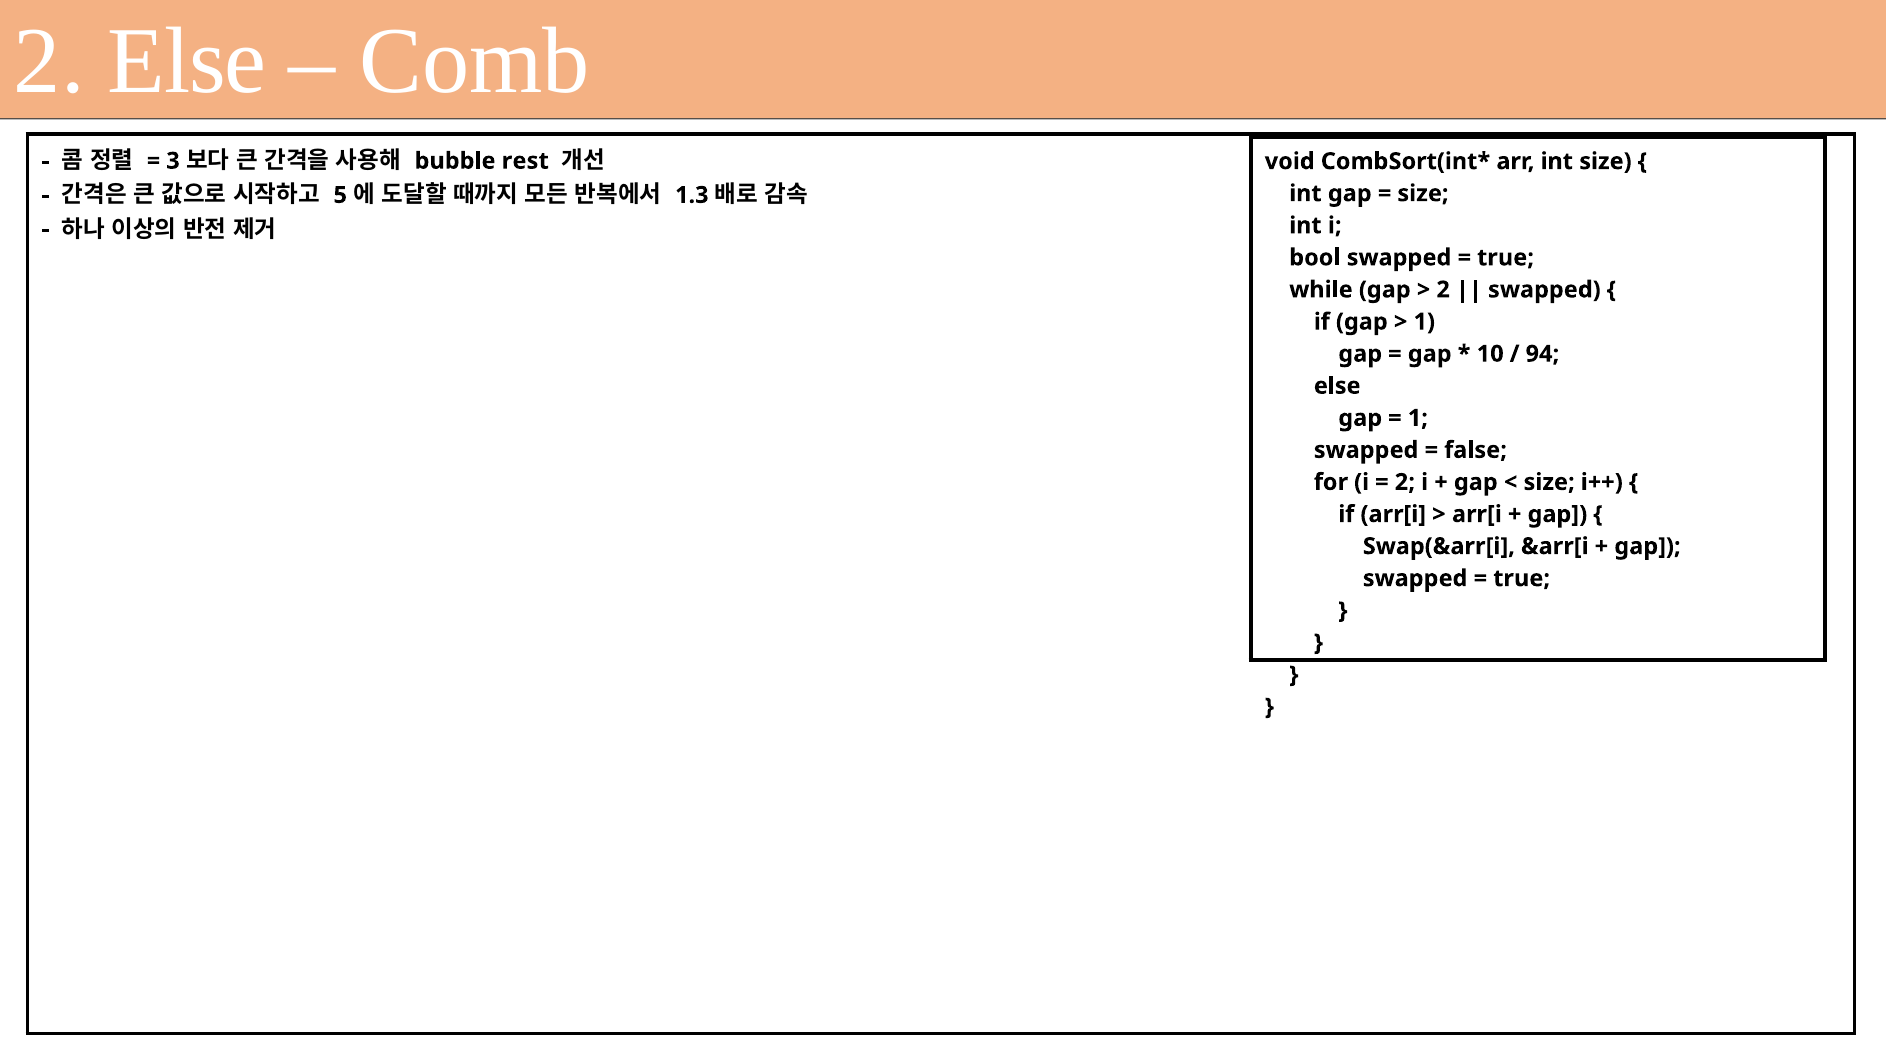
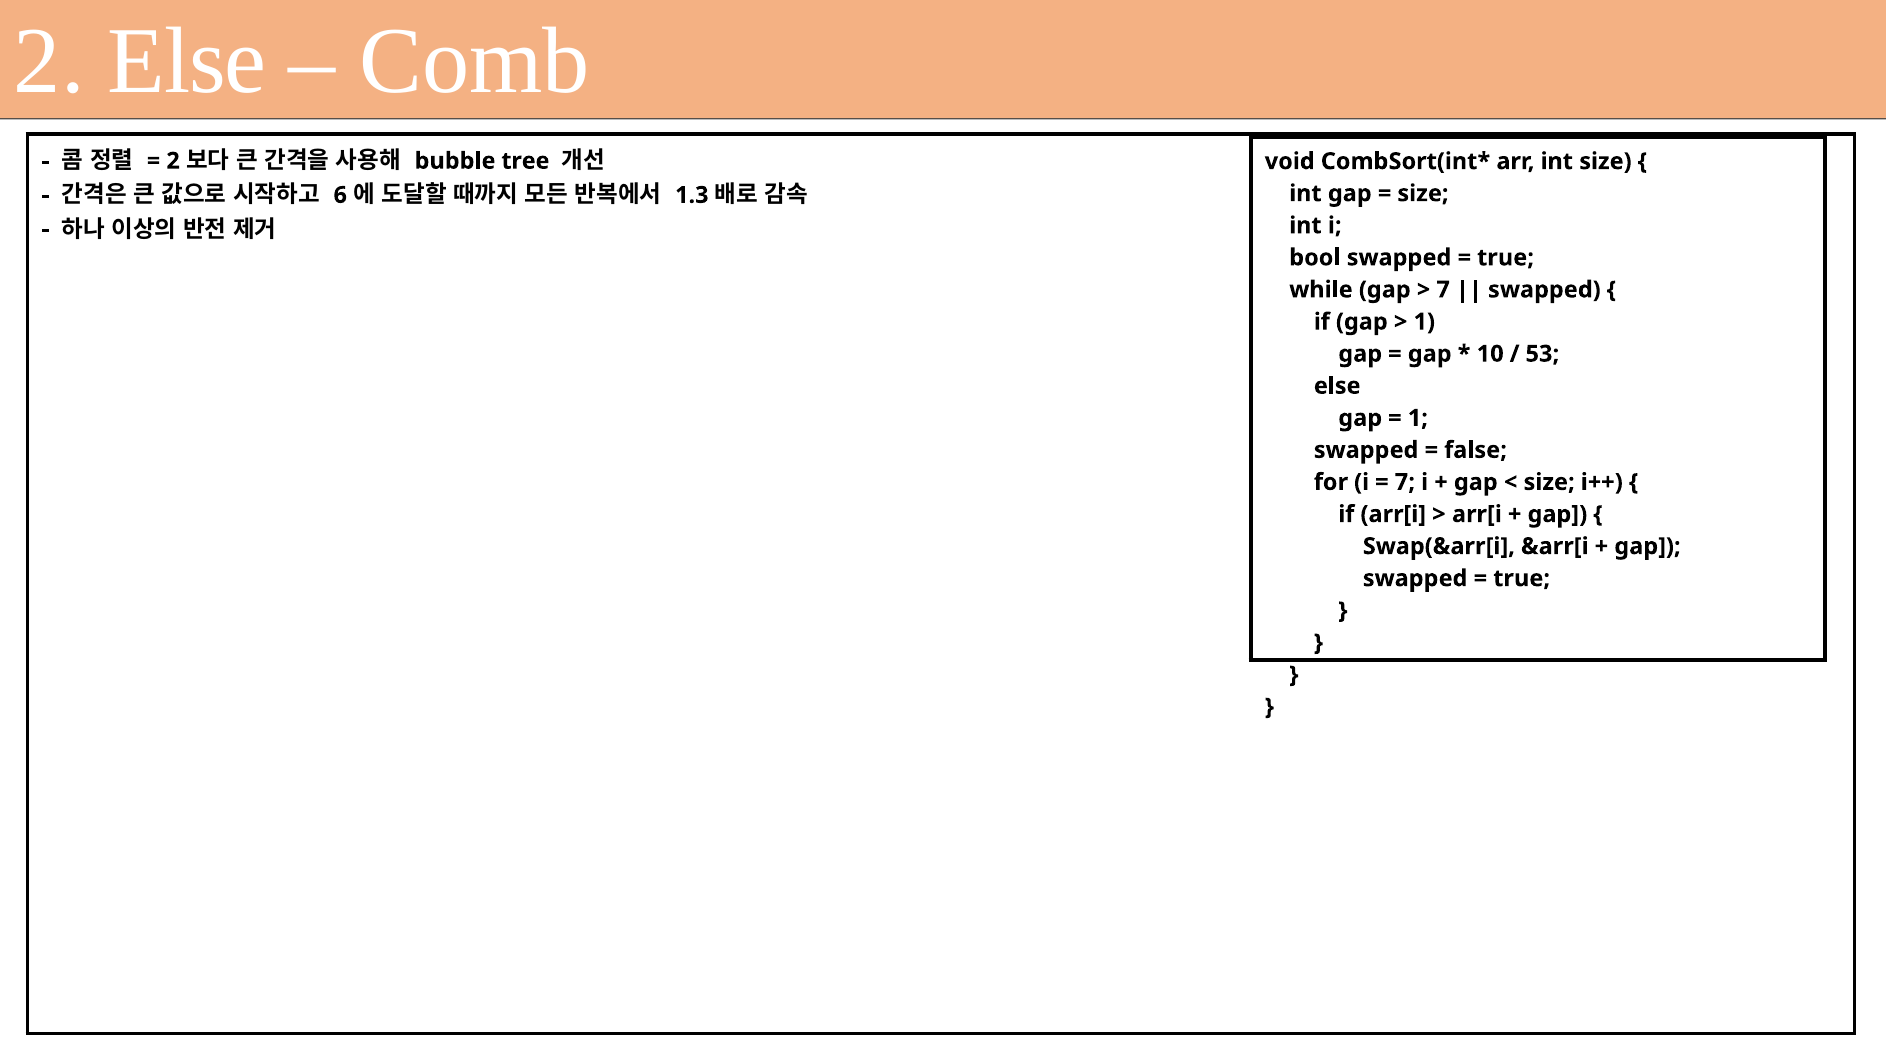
3 at (173, 161): 3 -> 2
rest: rest -> tree
5: 5 -> 6
2 at (1443, 290): 2 -> 7
94: 94 -> 53
2 at (1405, 482): 2 -> 7
